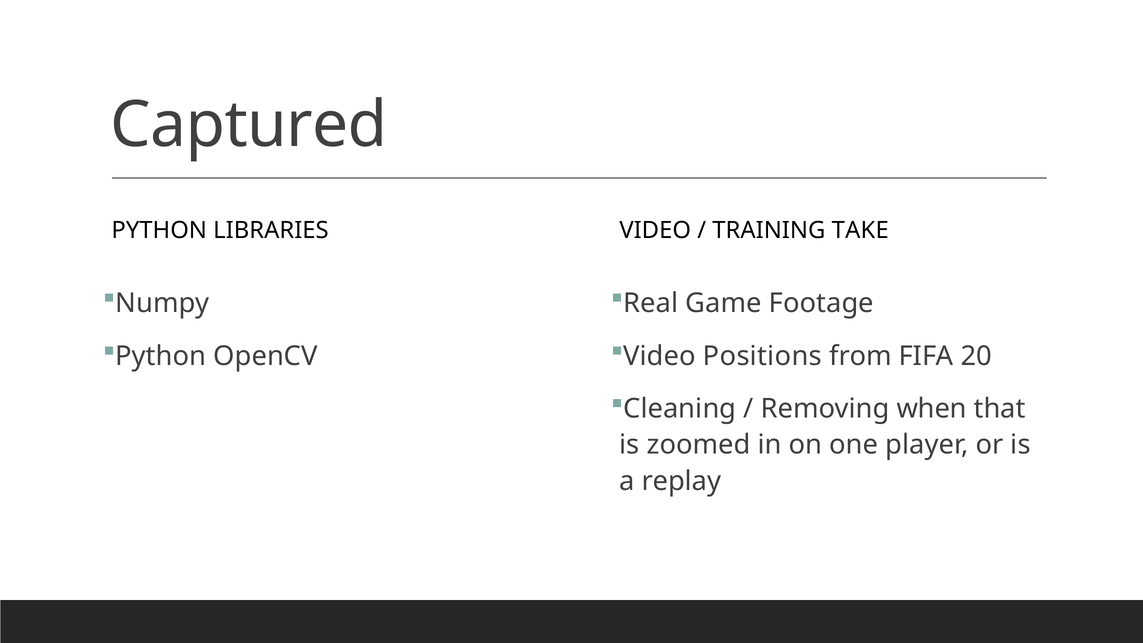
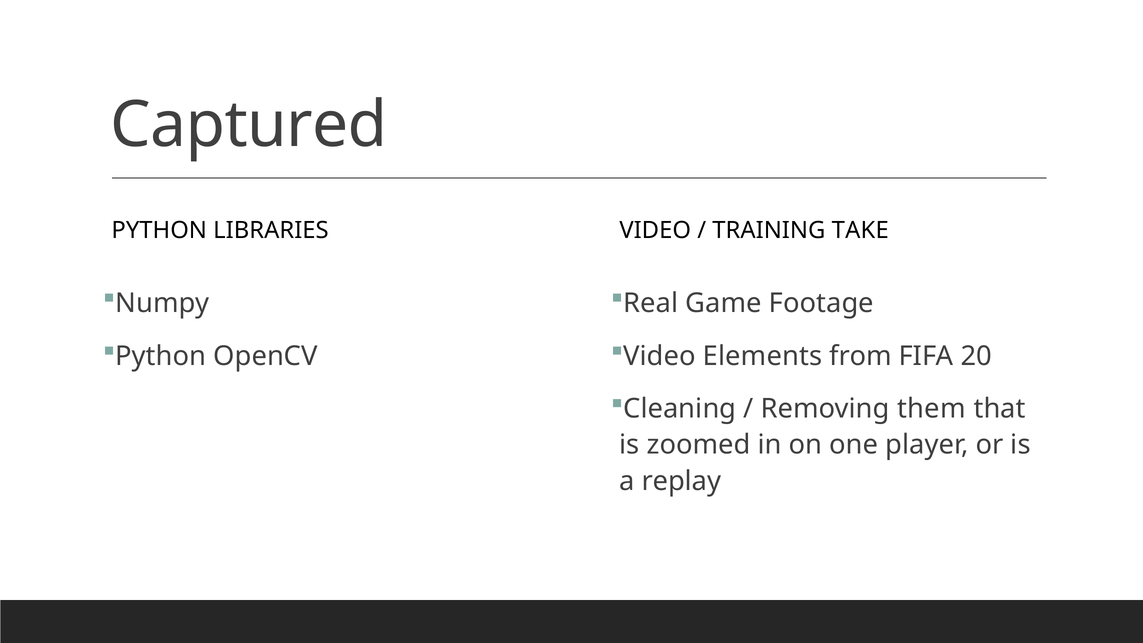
Positions: Positions -> Elements
when: when -> them
